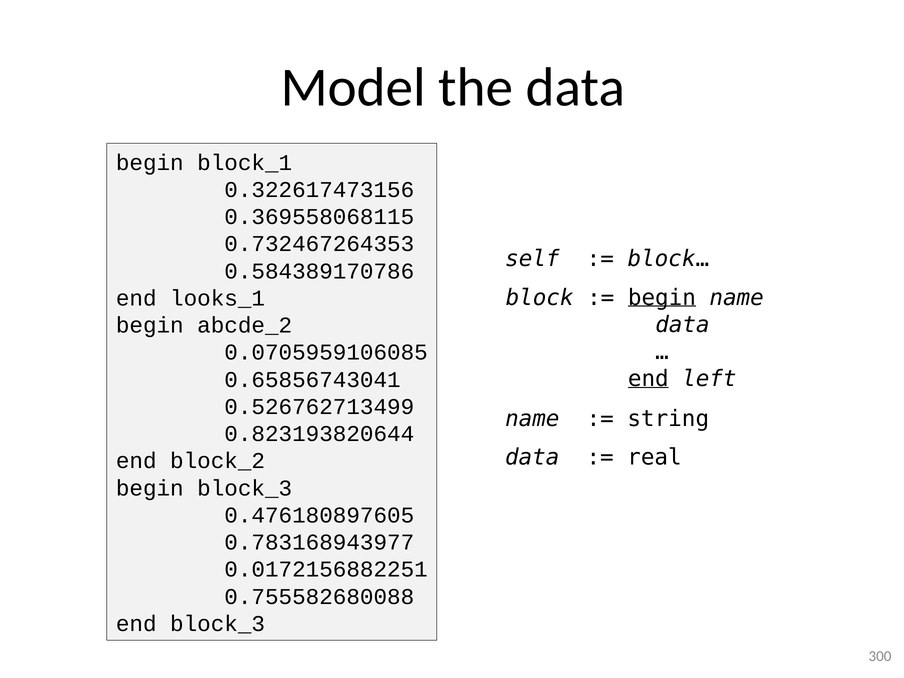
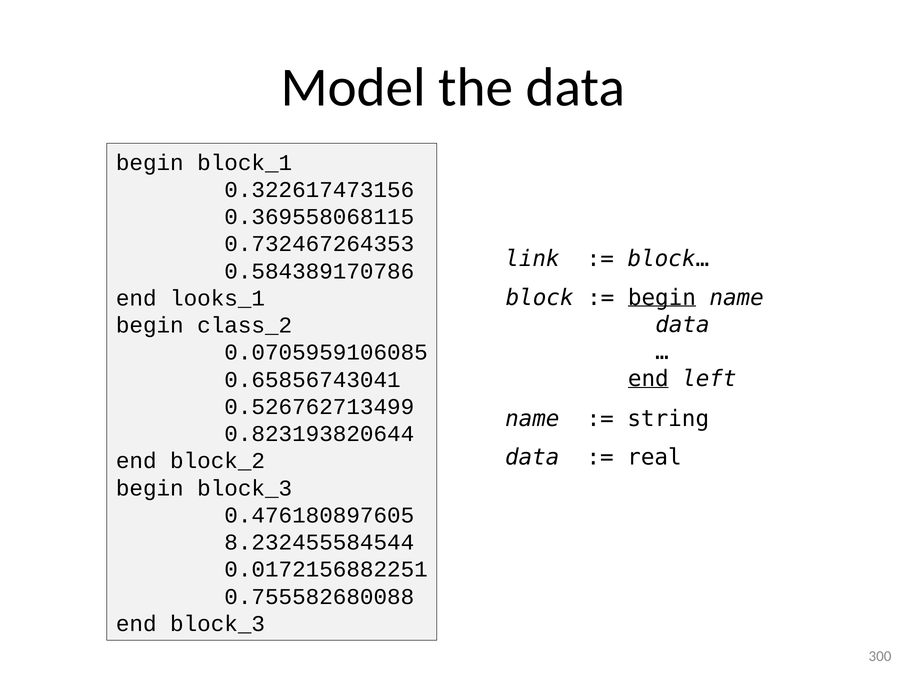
self: self -> link
abcde_2: abcde_2 -> class_2
0.783168943977: 0.783168943977 -> 8.232455584544
